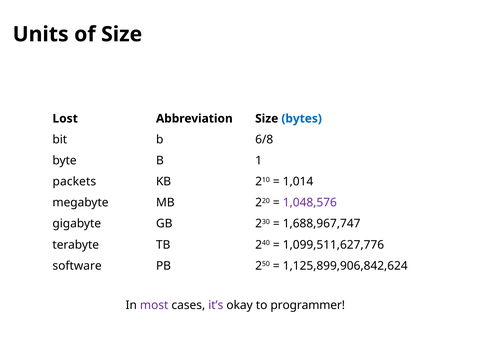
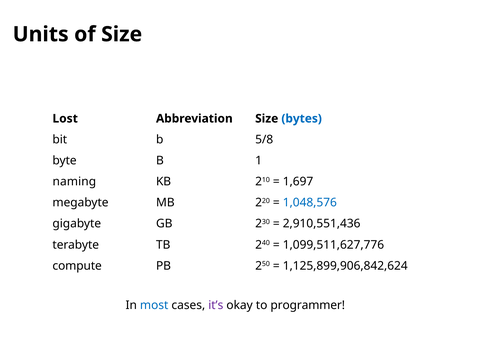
6/8: 6/8 -> 5/8
packets: packets -> naming
1,014: 1,014 -> 1,697
1,048,576 colour: purple -> blue
1,688,967,747: 1,688,967,747 -> 2,910,551,436
software: software -> compute
most colour: purple -> blue
